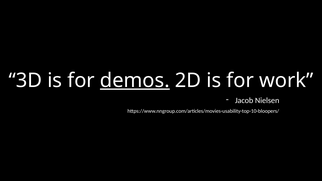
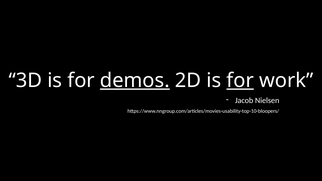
for at (240, 80) underline: none -> present
